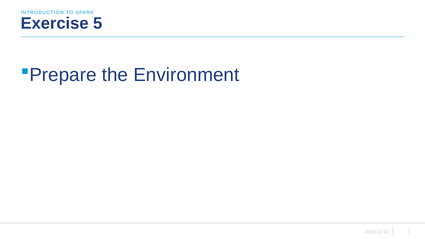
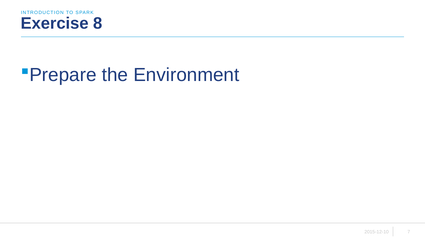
5: 5 -> 8
